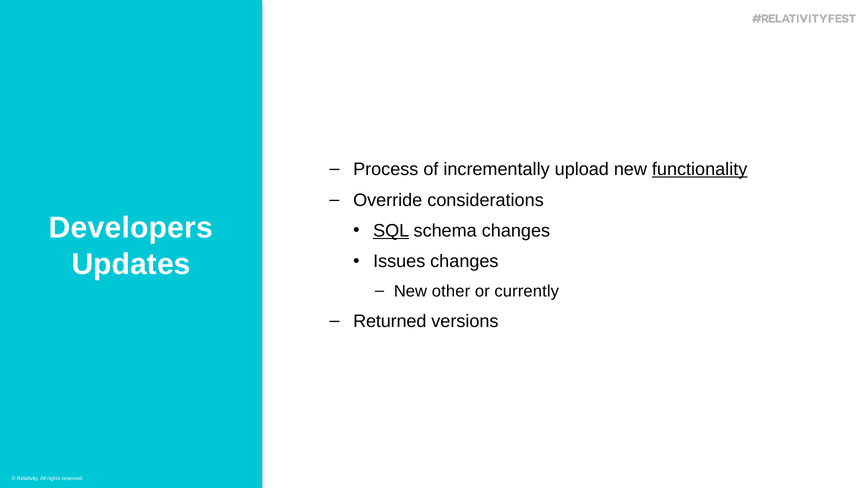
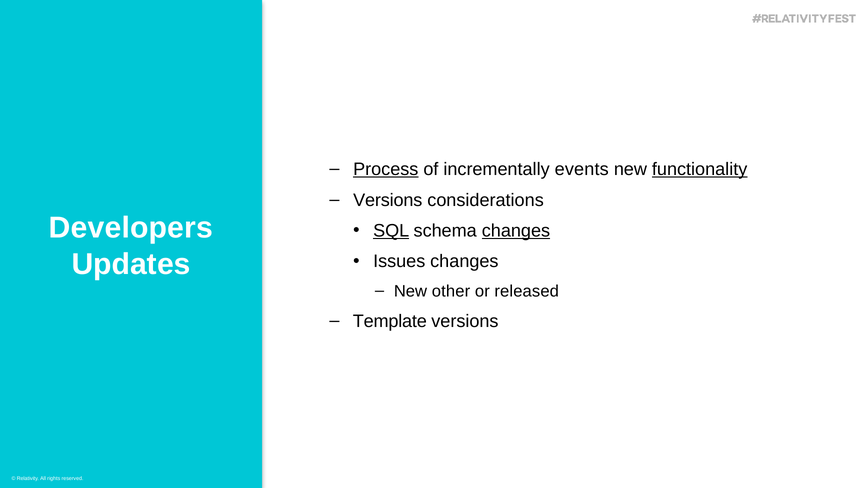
Process underline: none -> present
upload: upload -> events
Override at (388, 200): Override -> Versions
changes at (516, 231) underline: none -> present
currently: currently -> released
Returned: Returned -> Template
